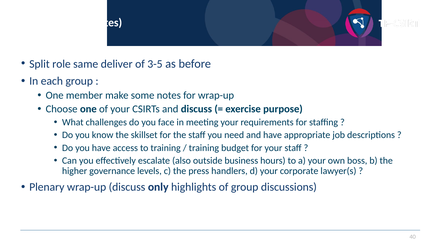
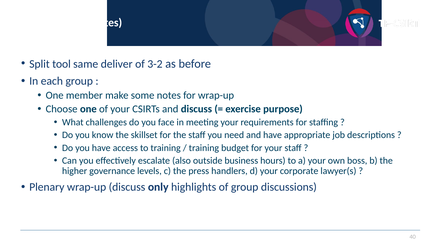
role: role -> tool
3-5: 3-5 -> 3-2
